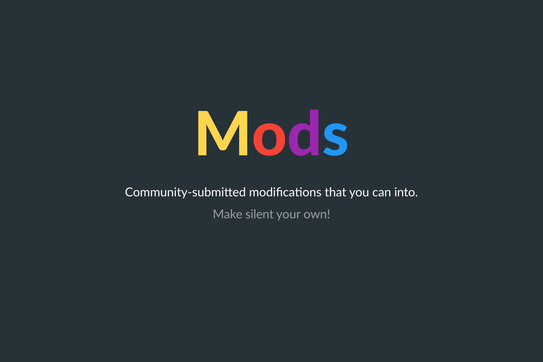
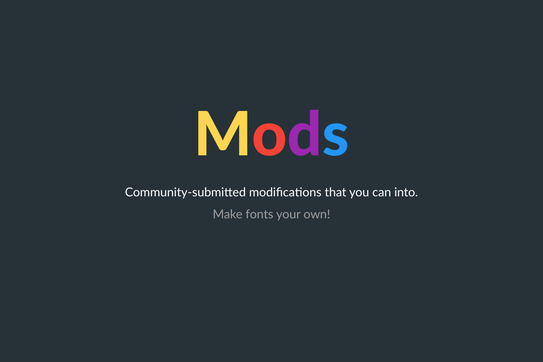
silent: silent -> fonts
